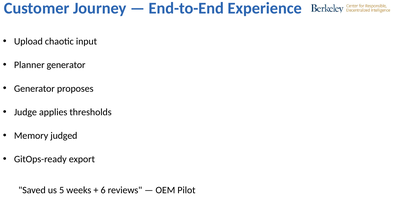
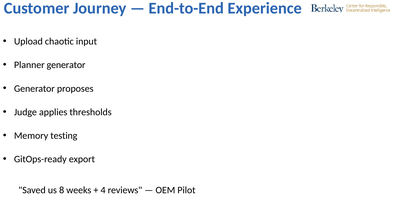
judged: judged -> testing
5: 5 -> 8
6: 6 -> 4
